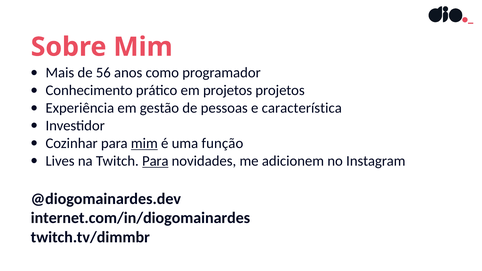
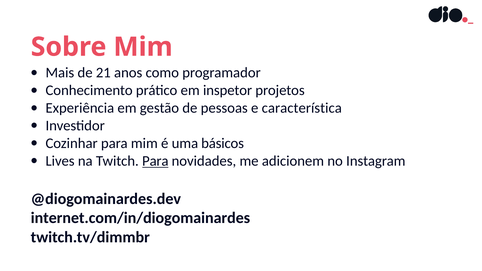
56: 56 -> 21
em projetos: projetos -> inspetor
mim at (144, 143) underline: present -> none
função: função -> básicos
